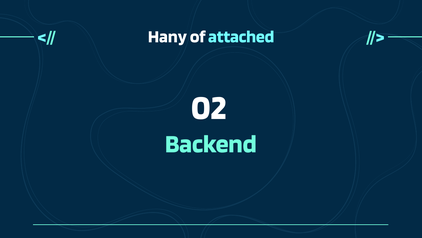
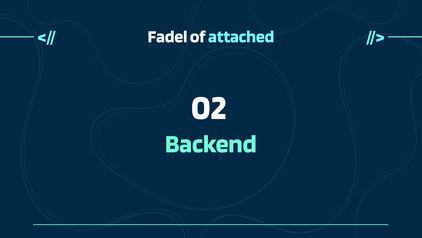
Hany: Hany -> Fadel
